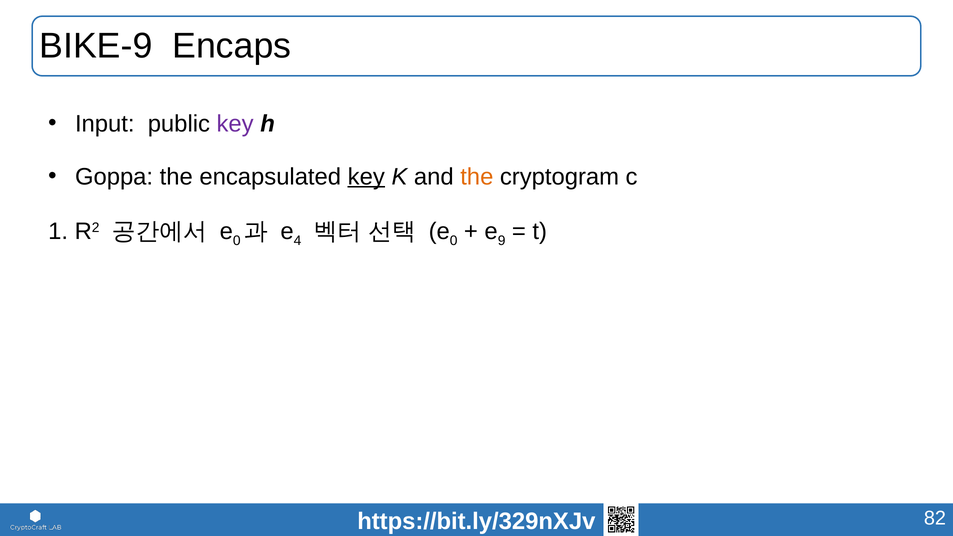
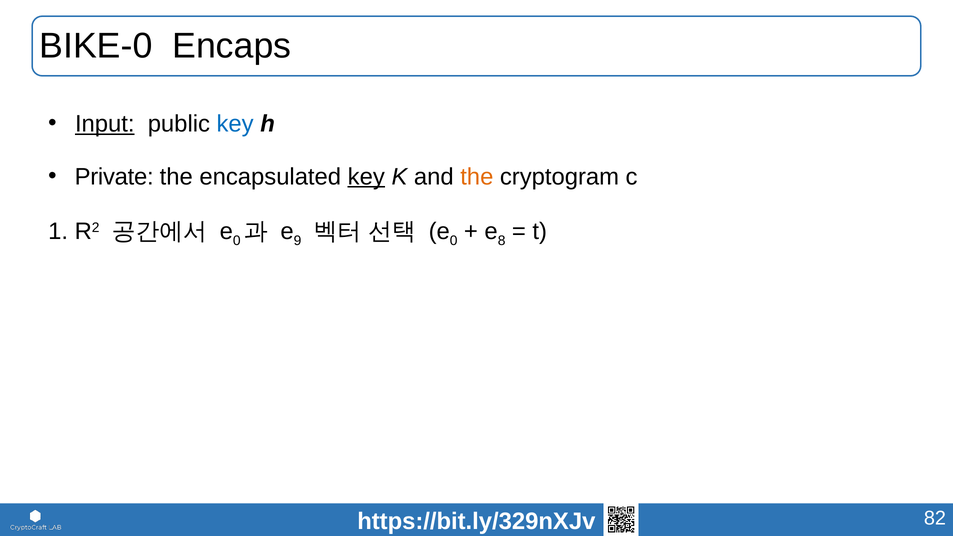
BIKE-9: BIKE-9 -> BIKE-0
Input underline: none -> present
key at (235, 124) colour: purple -> blue
Goppa: Goppa -> Private
4: 4 -> 9
9: 9 -> 8
